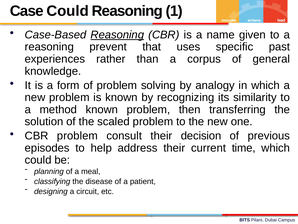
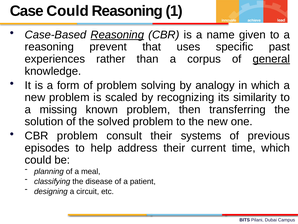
general underline: none -> present
is known: known -> scaled
method: method -> missing
scaled: scaled -> solved
decision: decision -> systems
